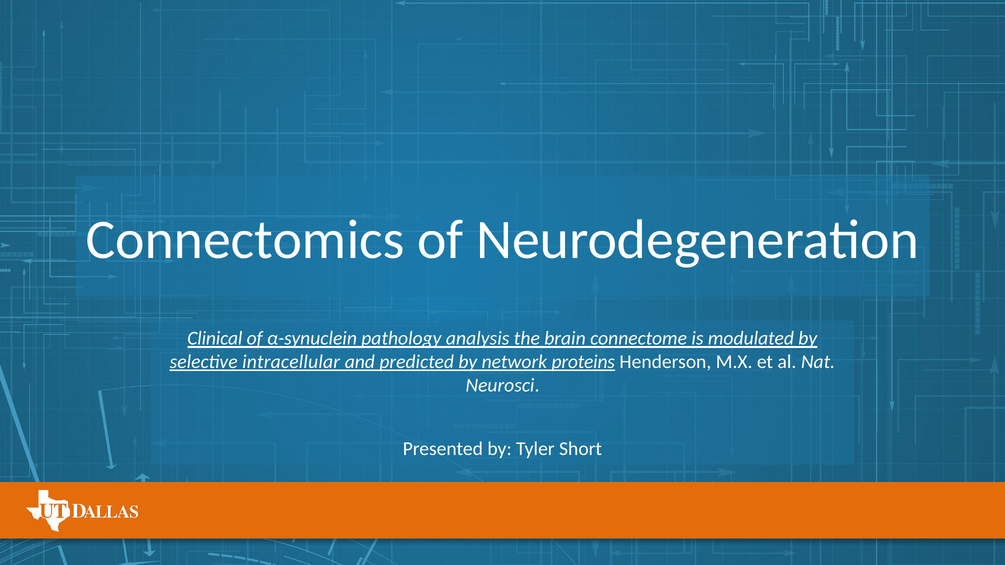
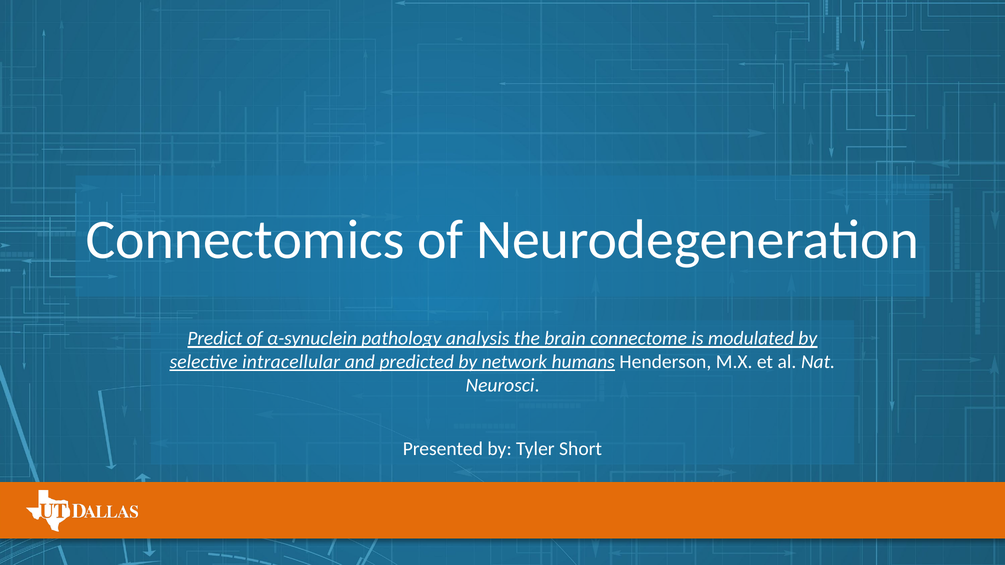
Clinical: Clinical -> Predict
proteins: proteins -> humans
